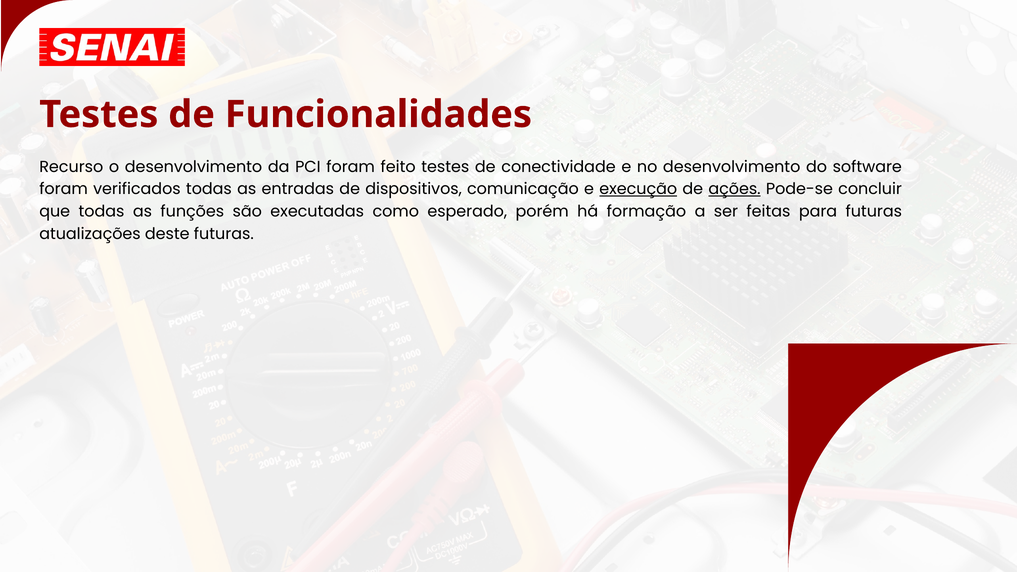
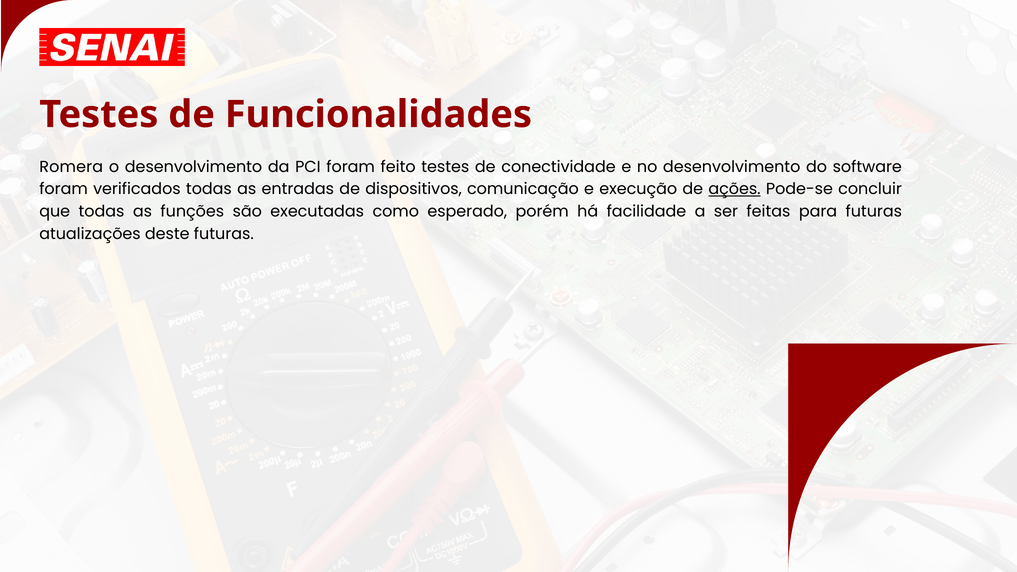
Recurso: Recurso -> Romera
execução underline: present -> none
formação: formação -> facilidade
